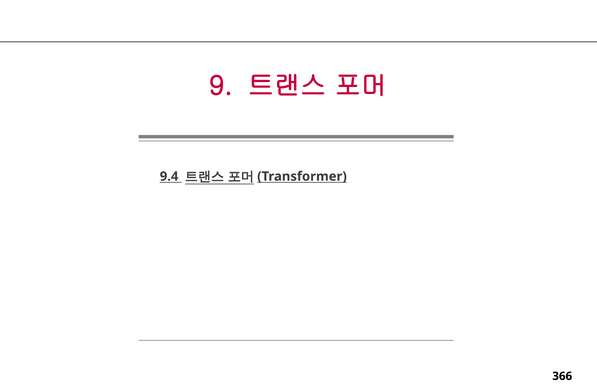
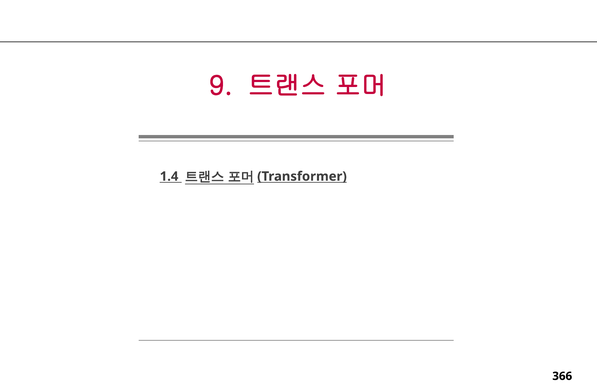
9.4: 9.4 -> 1.4
